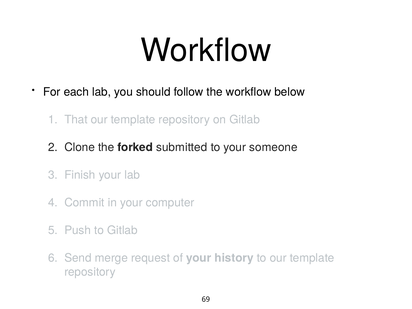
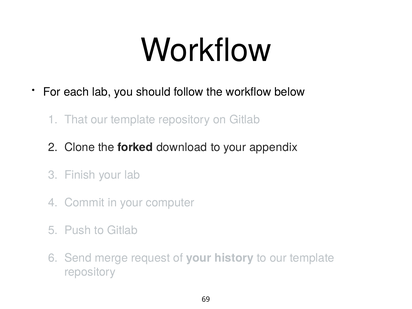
submitted: submitted -> download
someone: someone -> appendix
